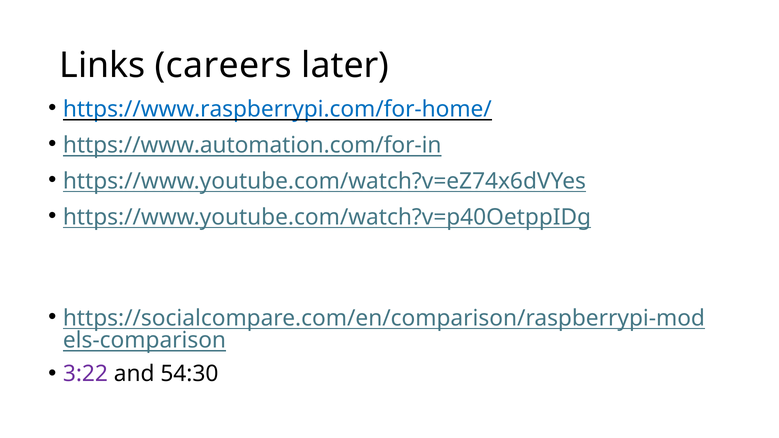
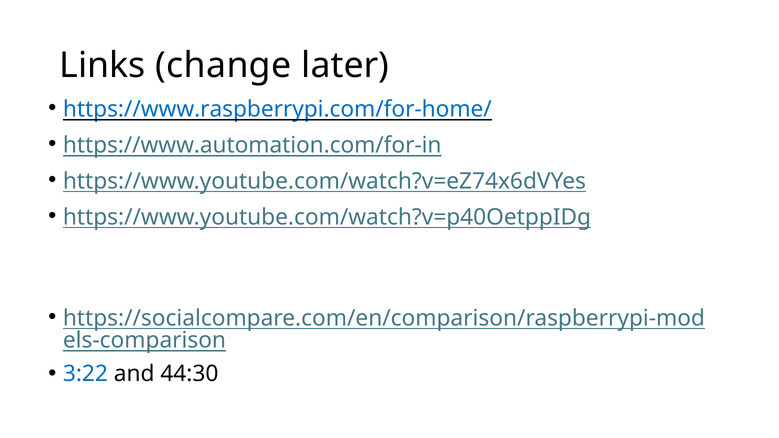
careers: careers -> change
3:22 colour: purple -> blue
54:30: 54:30 -> 44:30
